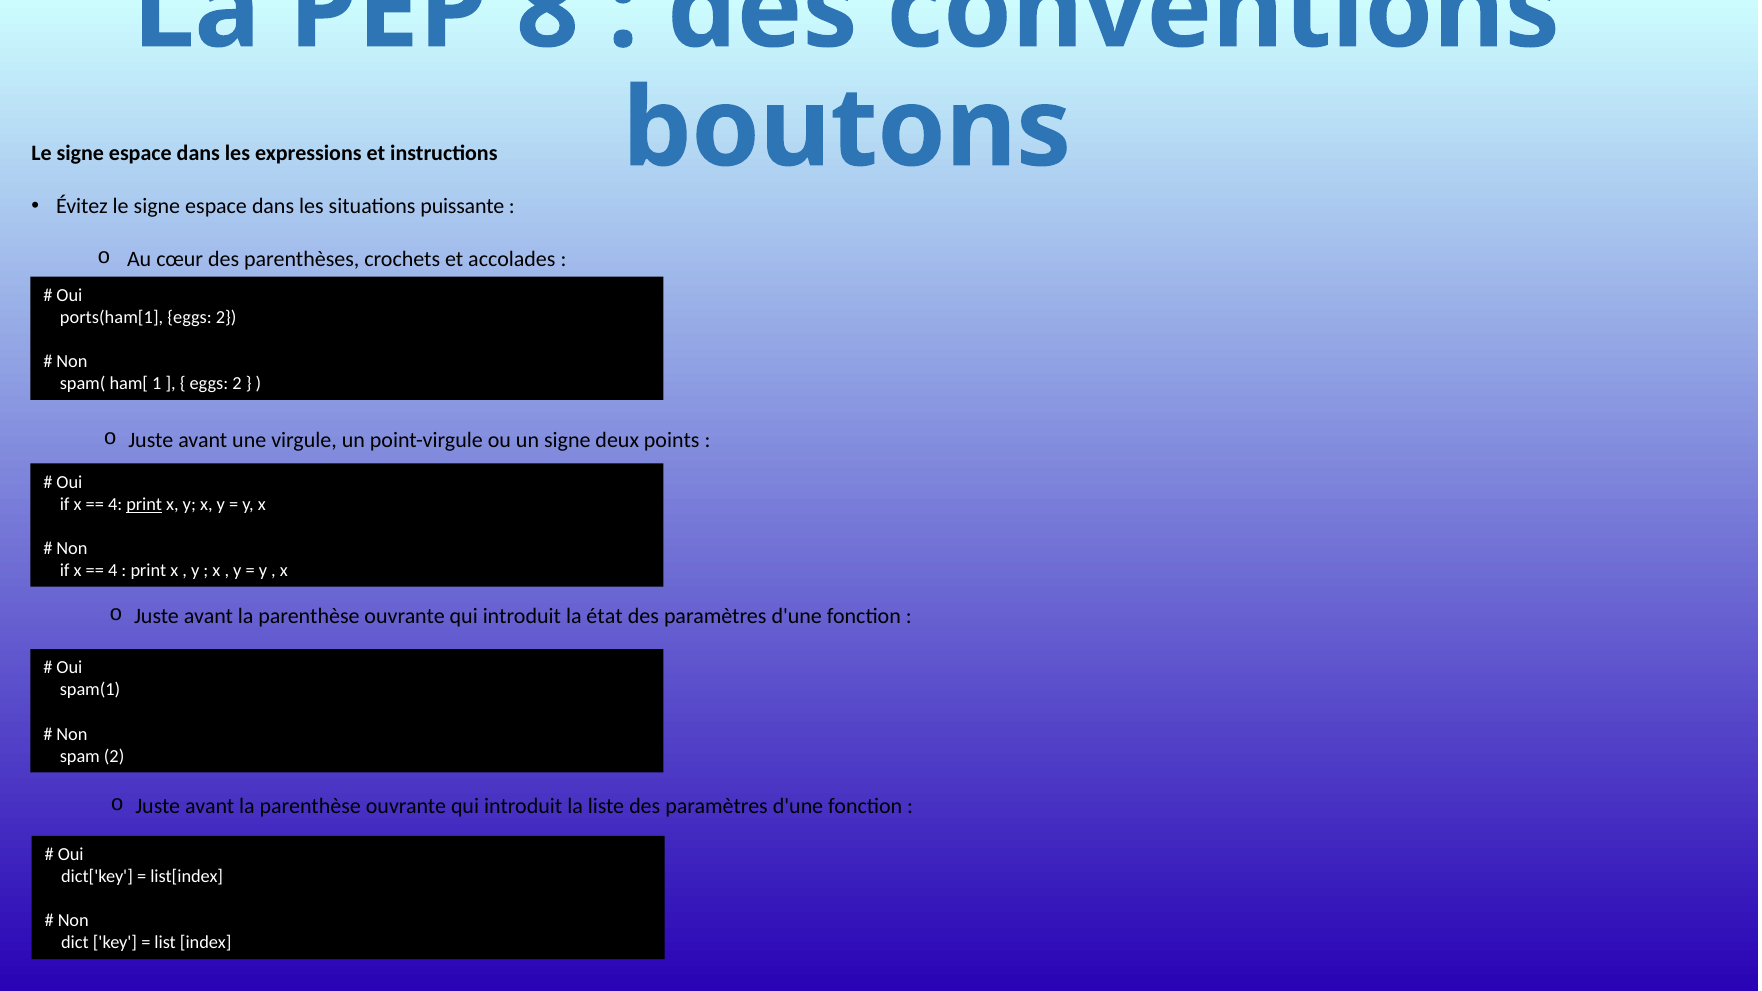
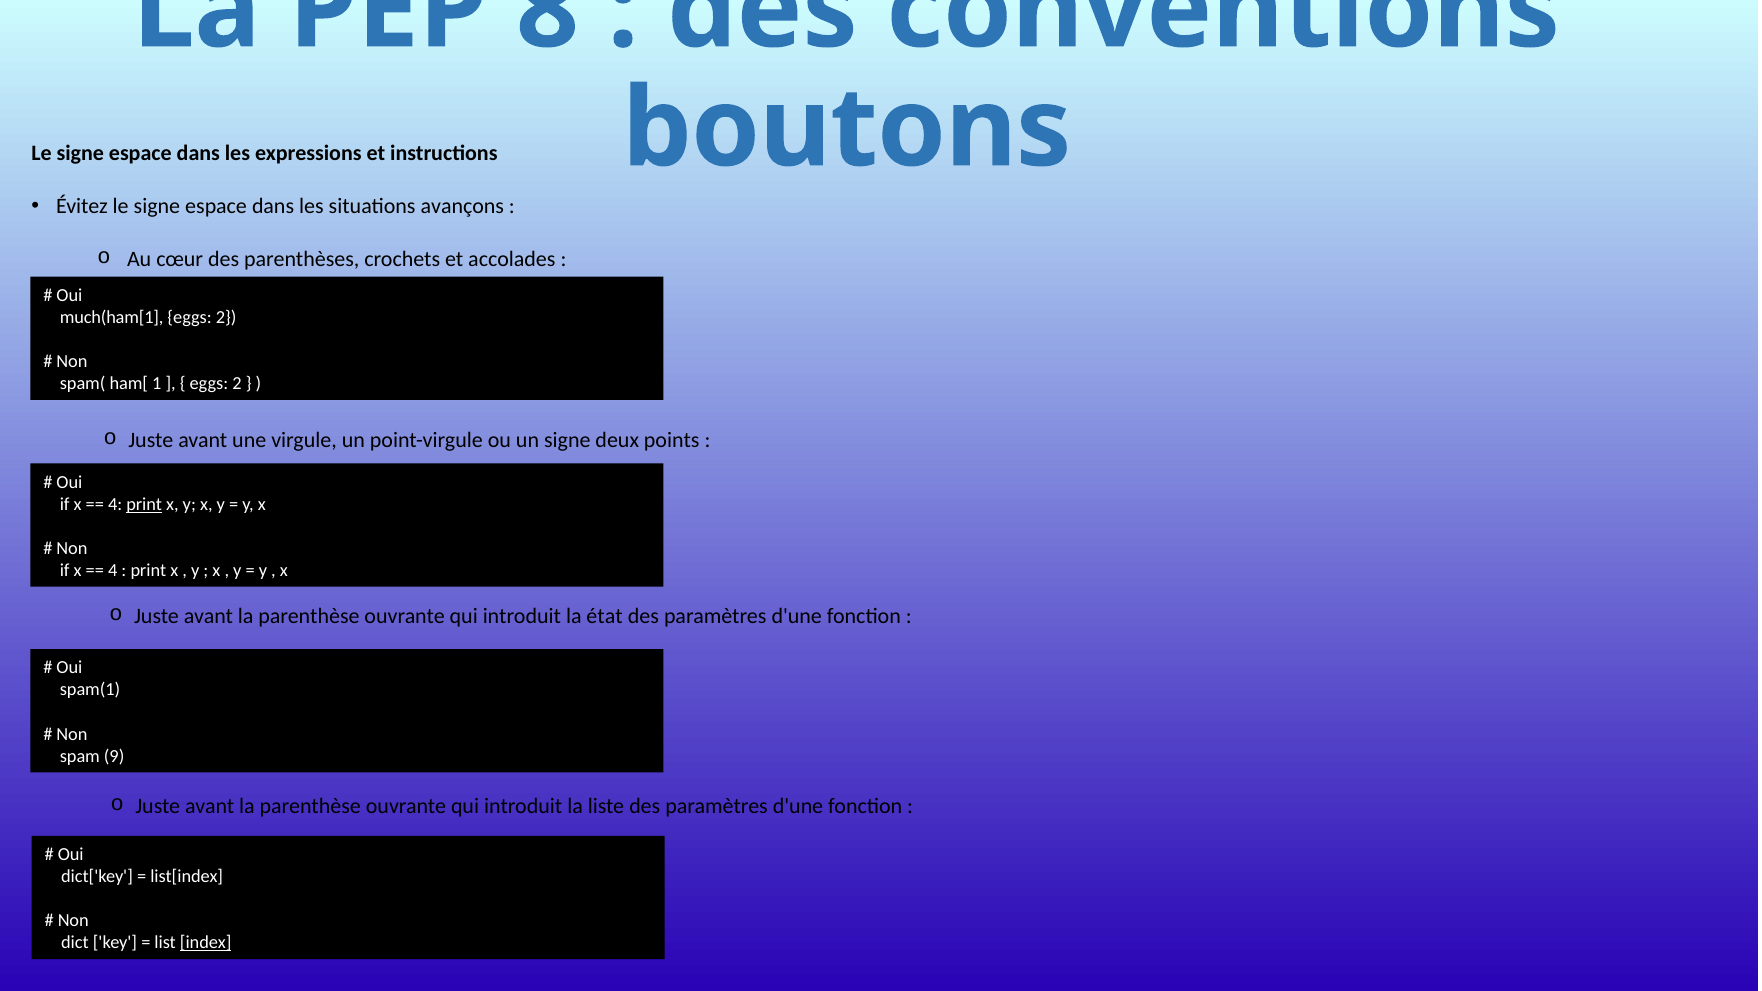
puissante: puissante -> avançons
ports(ham[1: ports(ham[1 -> much(ham[1
spam 2: 2 -> 9
index underline: none -> present
